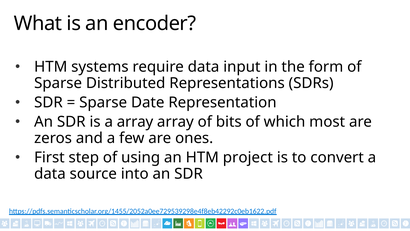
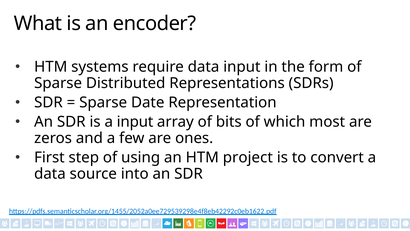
a array: array -> input
